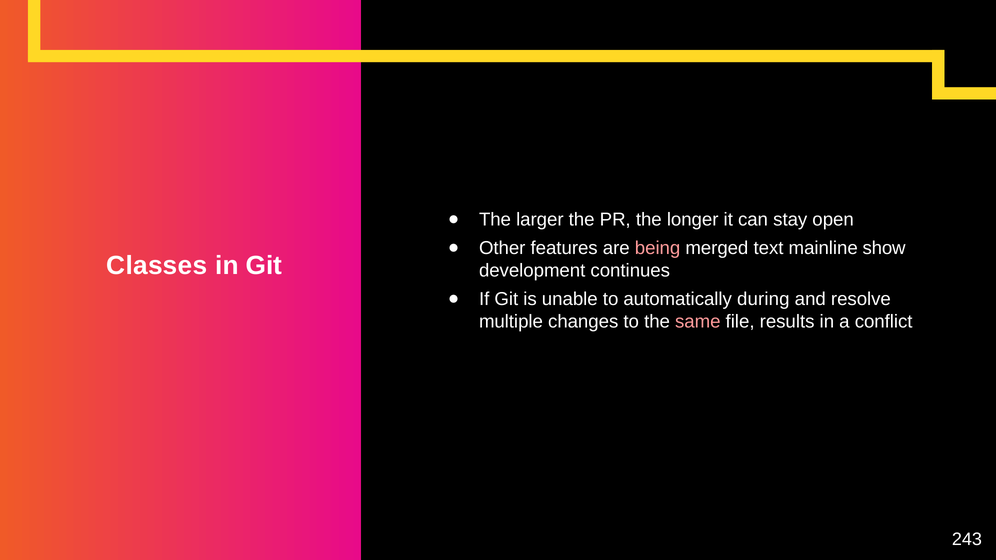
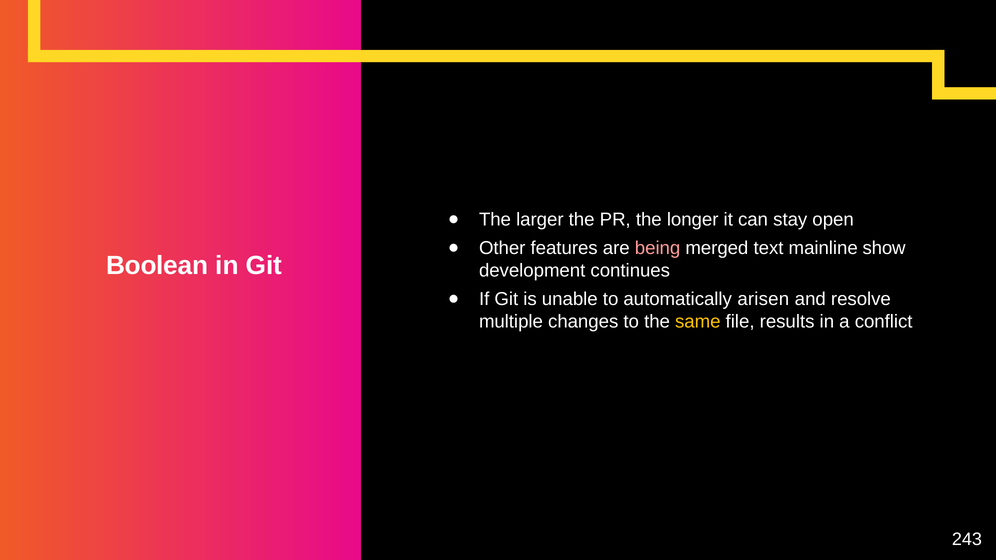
Classes: Classes -> Boolean
during: during -> arisen
same colour: pink -> yellow
